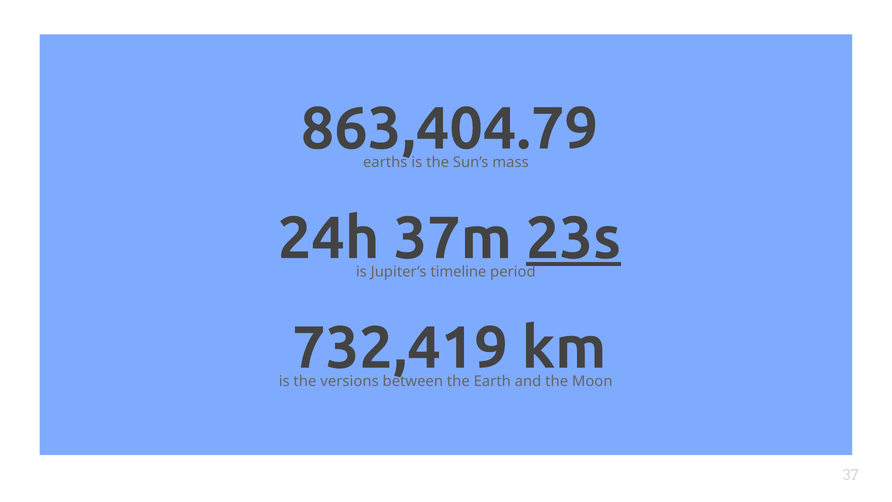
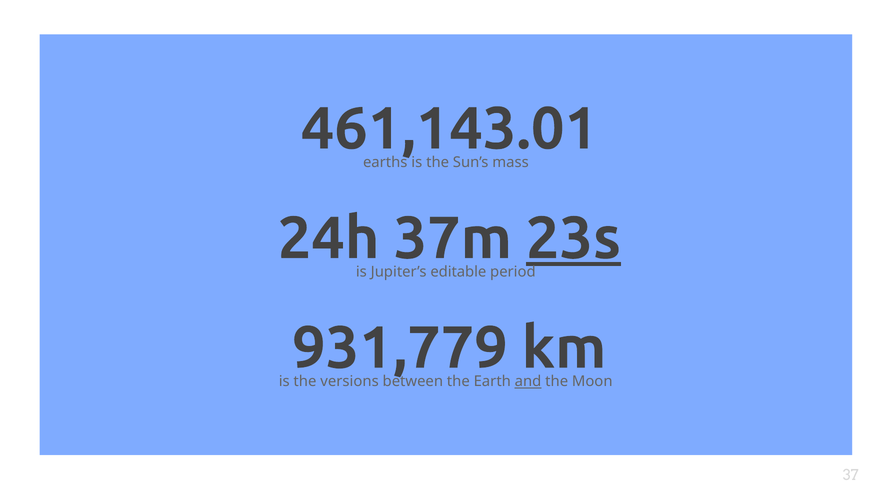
863,404.79: 863,404.79 -> 461,143.01
timeline: timeline -> editable
732,419: 732,419 -> 931,779
and underline: none -> present
